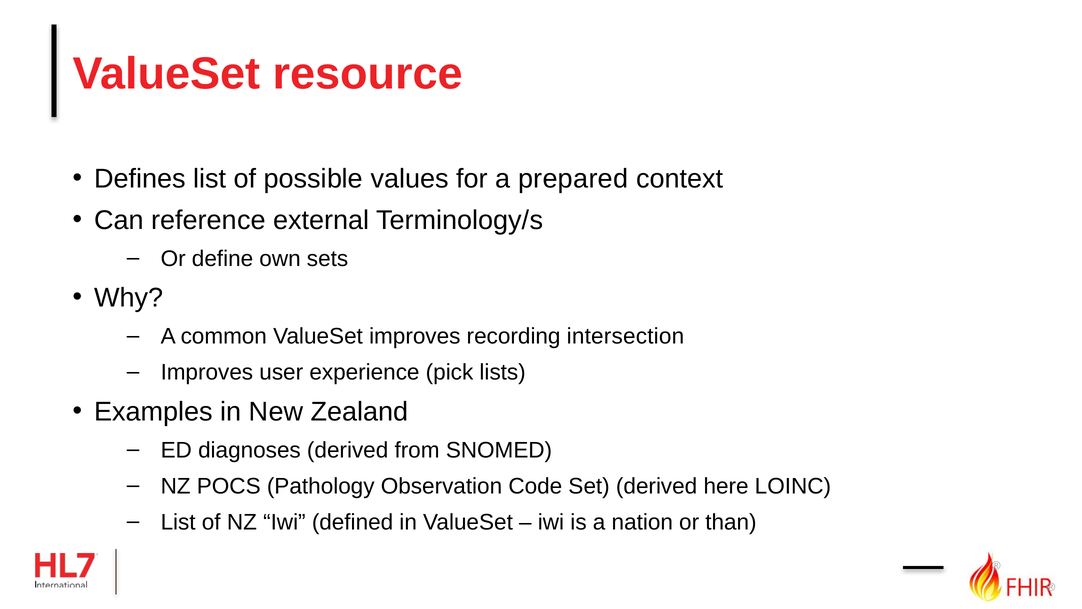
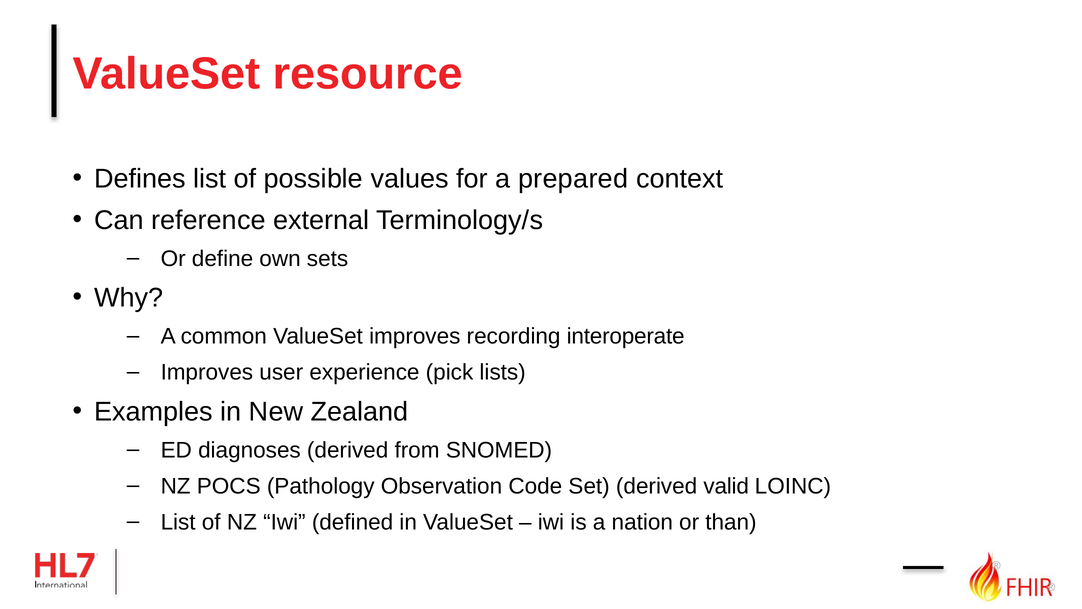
intersection: intersection -> interoperate
here: here -> valid
